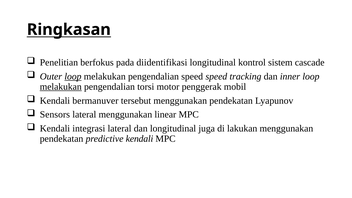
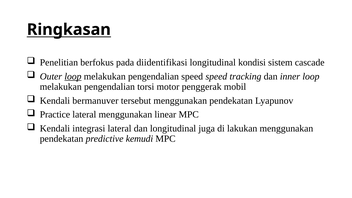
kontrol: kontrol -> kondisi
melakukan at (61, 87) underline: present -> none
Sensors: Sensors -> Practice
predictive kendali: kendali -> kemudi
